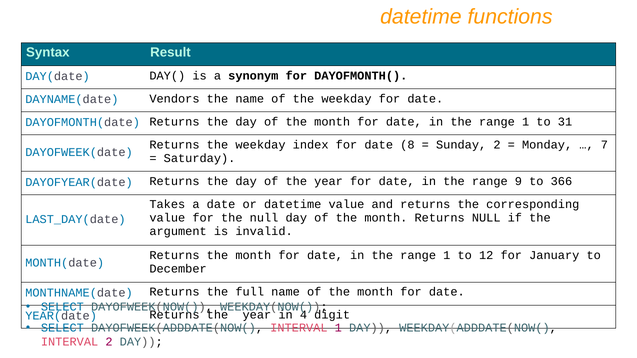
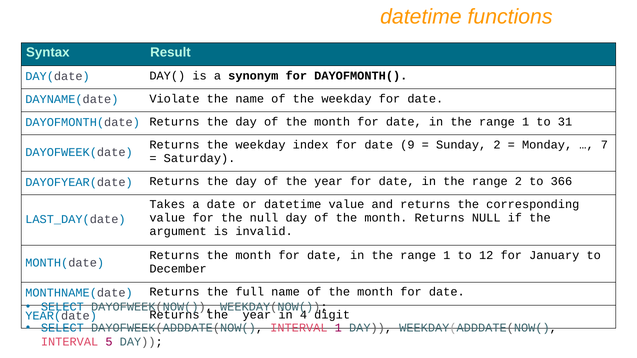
Vendors: Vendors -> Violate
8: 8 -> 9
range 9: 9 -> 2
INTERVAL 2: 2 -> 5
